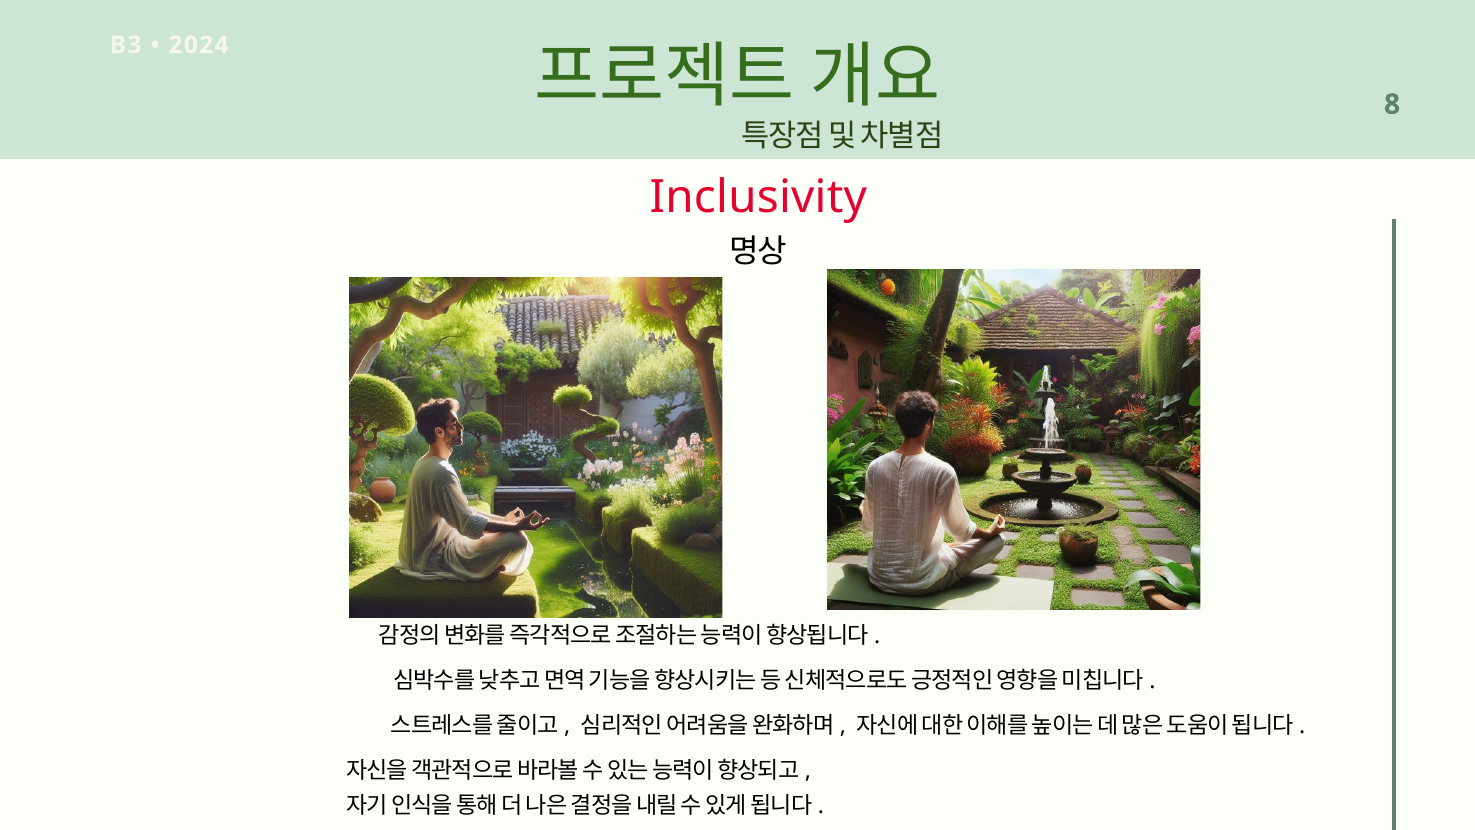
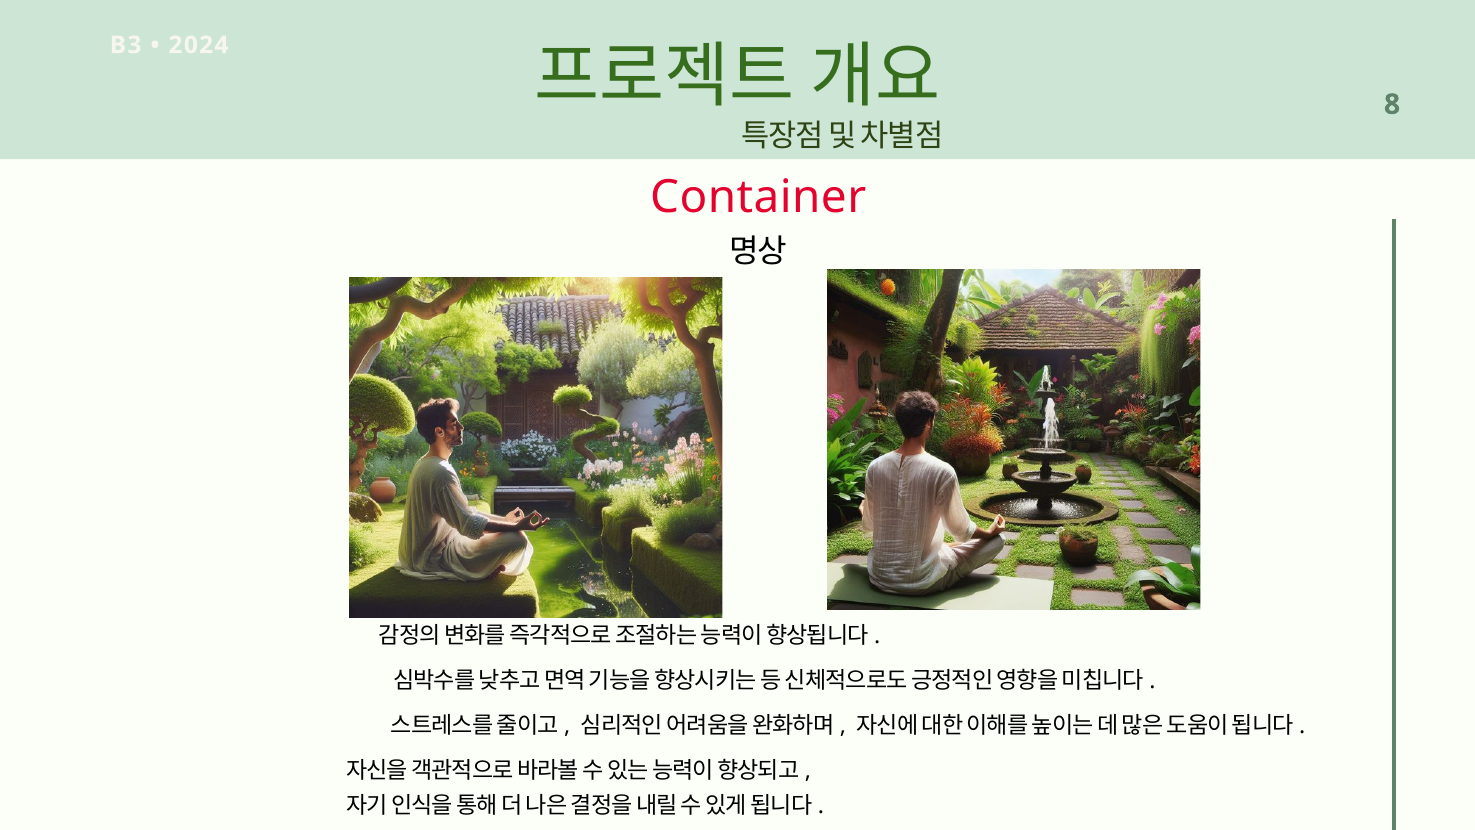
Inclusivity: Inclusivity -> Container
